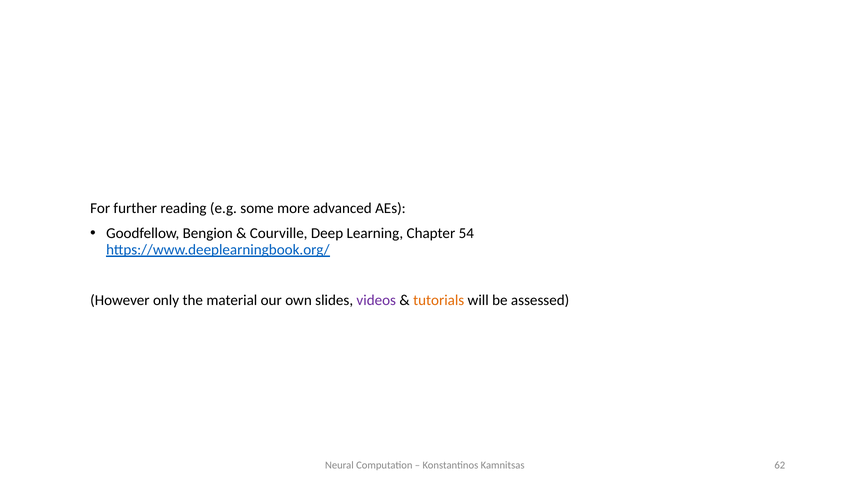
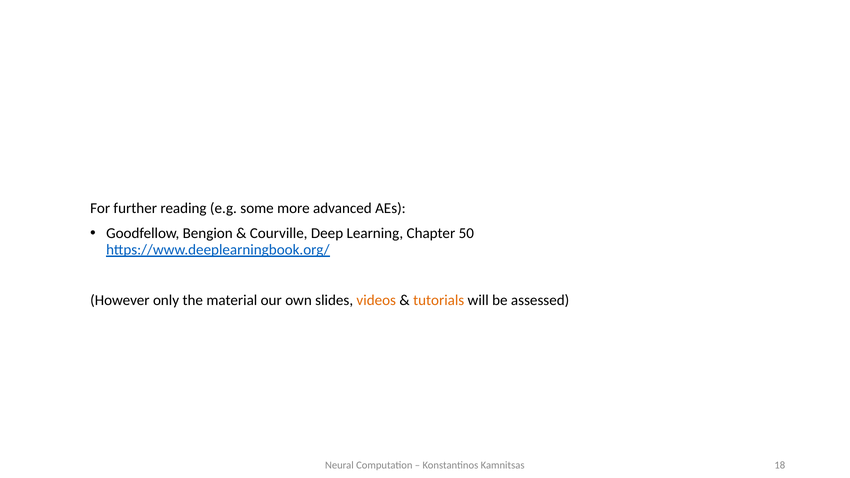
54: 54 -> 50
videos colour: purple -> orange
62: 62 -> 18
